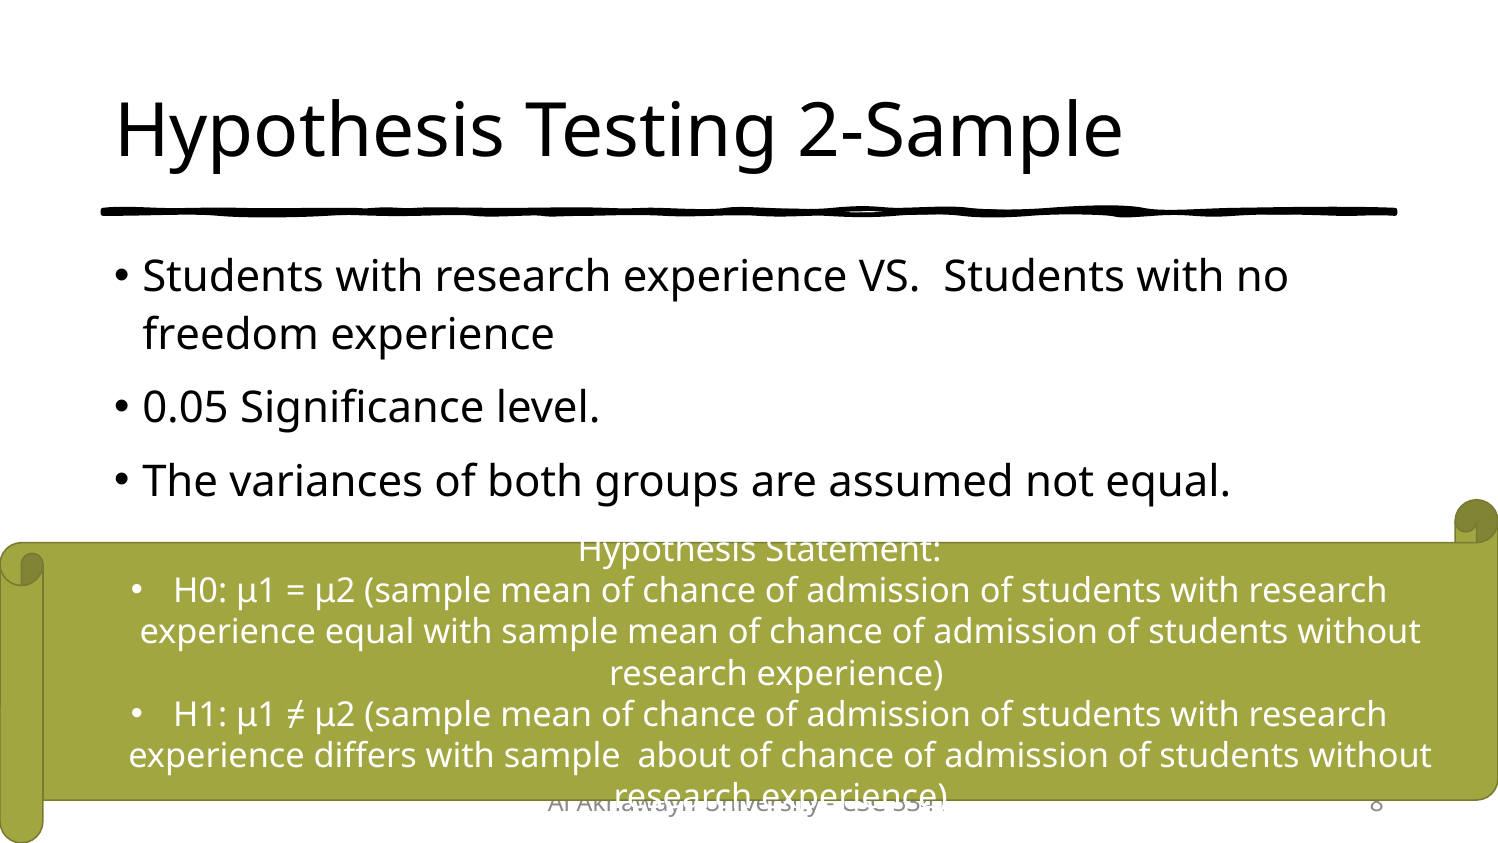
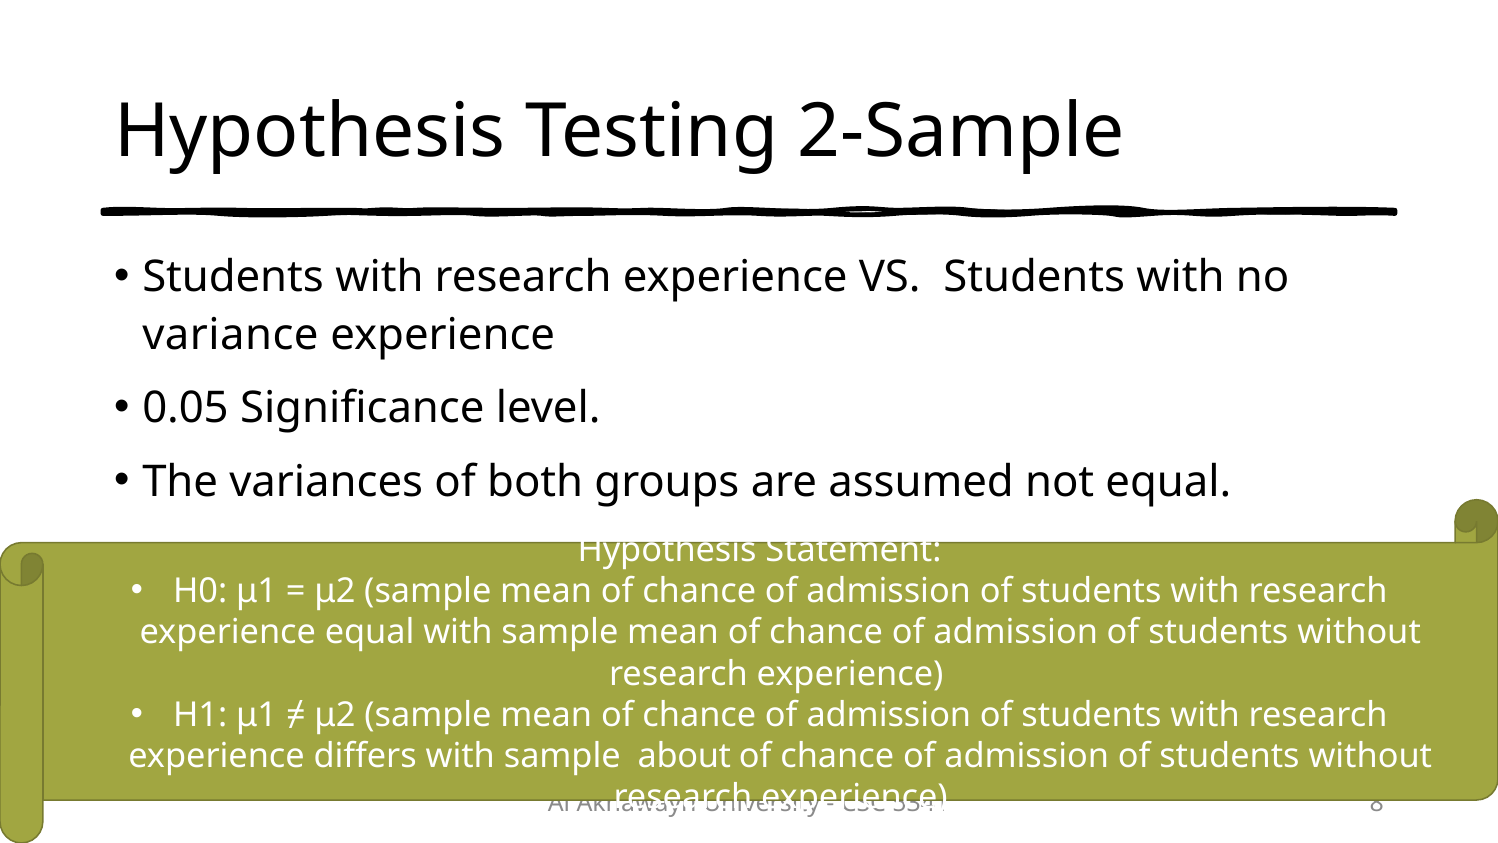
freedom: freedom -> variance
